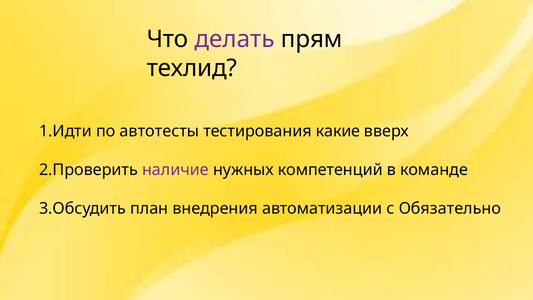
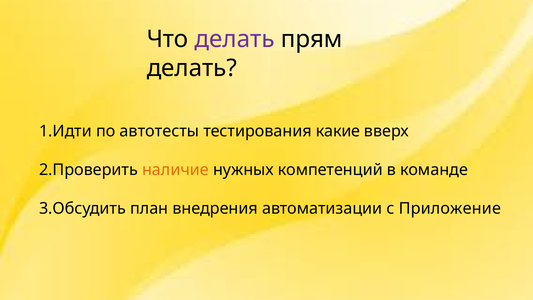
техлид at (192, 68): техлид -> делать
наличие colour: purple -> orange
Обязательно: Обязательно -> Приложение
